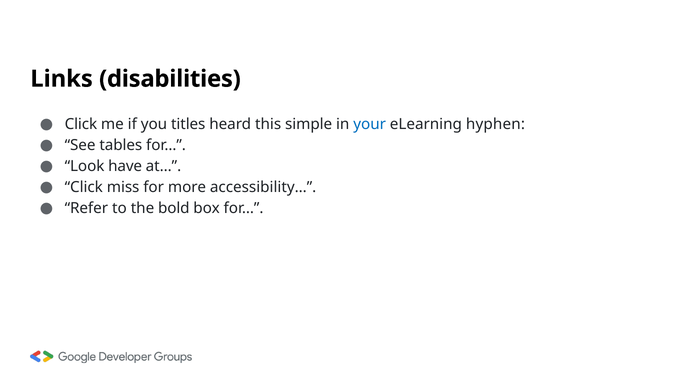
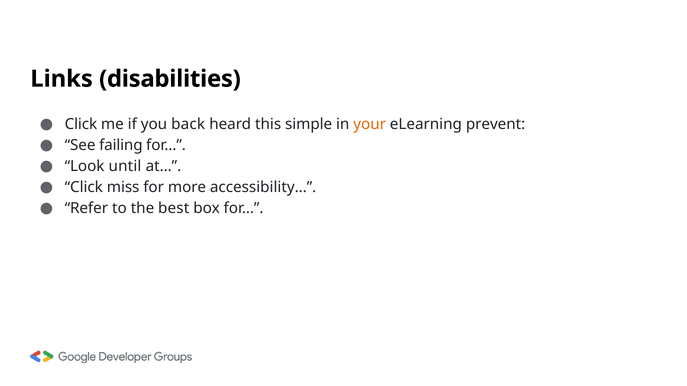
titles: titles -> back
your colour: blue -> orange
hyphen: hyphen -> prevent
tables: tables -> failing
have: have -> until
bold: bold -> best
